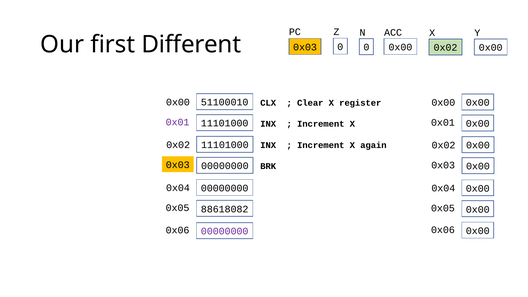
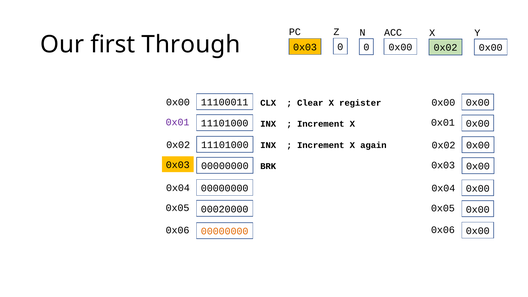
Different: Different -> Through
51100010: 51100010 -> 11100011
88618082: 88618082 -> 00020000
00000000 at (225, 231) colour: purple -> orange
